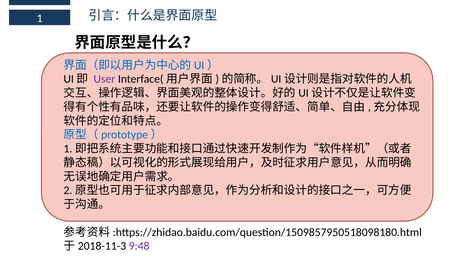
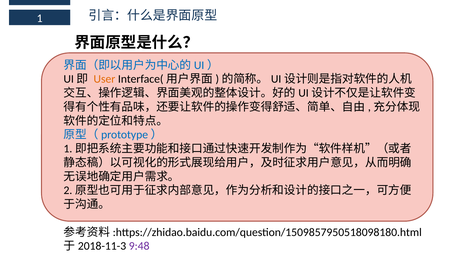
User colour: purple -> orange
